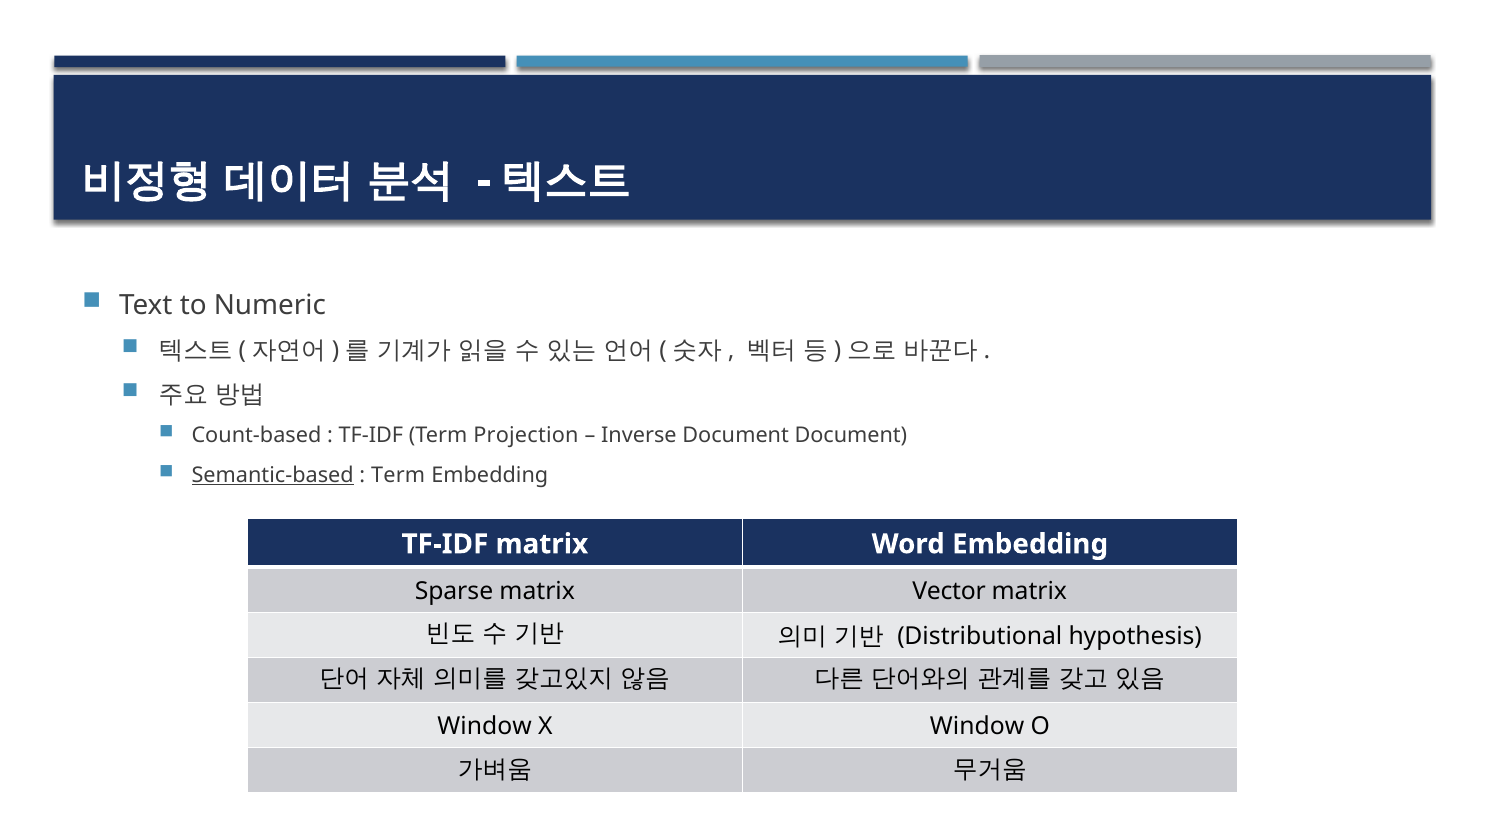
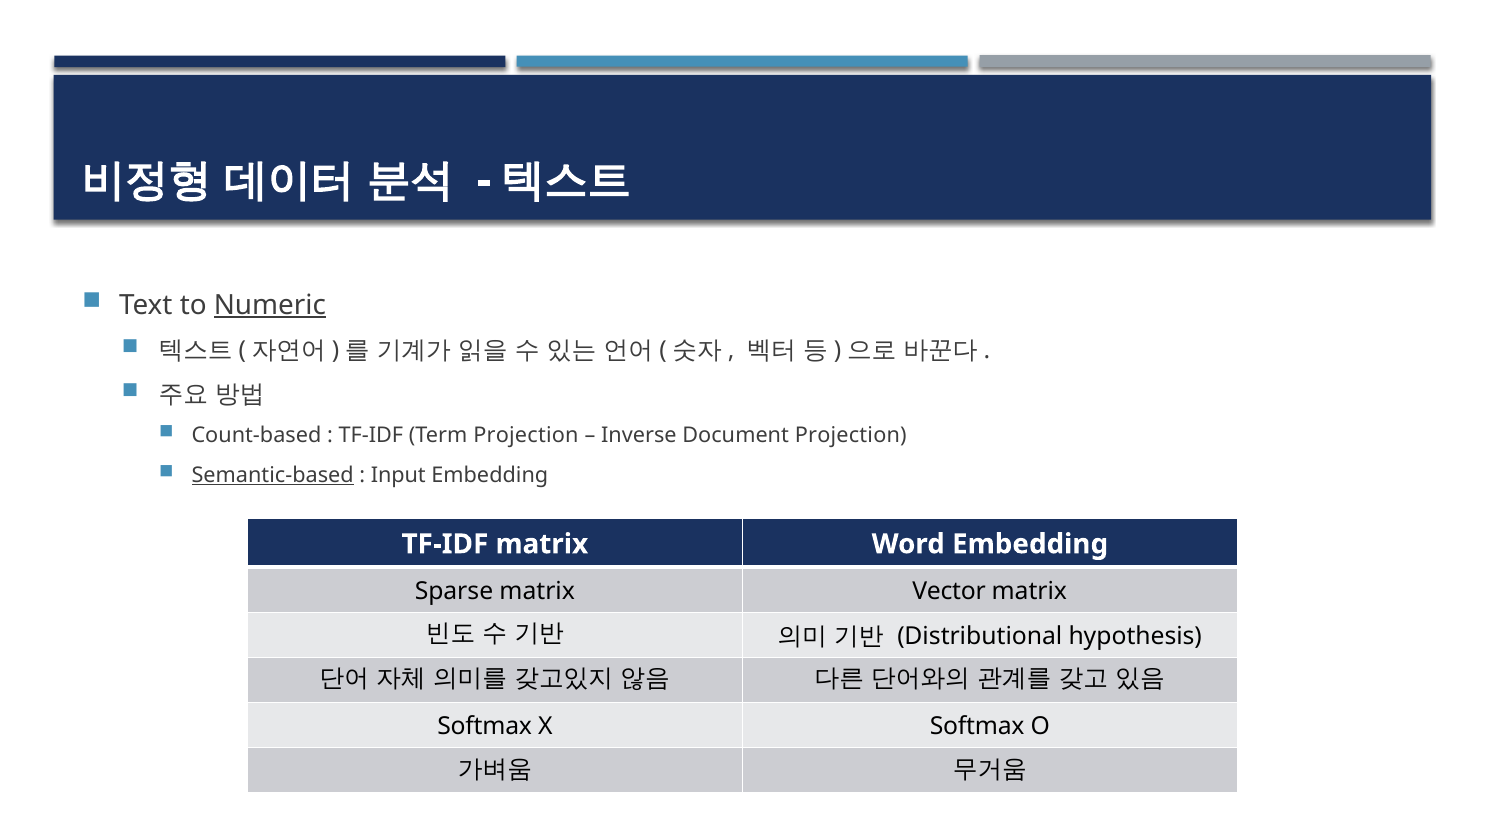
Numeric underline: none -> present
Document Document: Document -> Projection
Term at (398, 475): Term -> Input
Window at (485, 727): Window -> Softmax
X Window: Window -> Softmax
